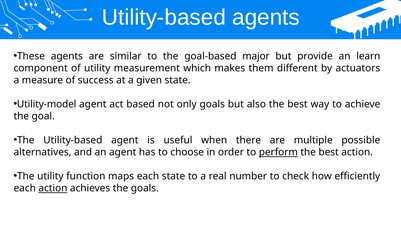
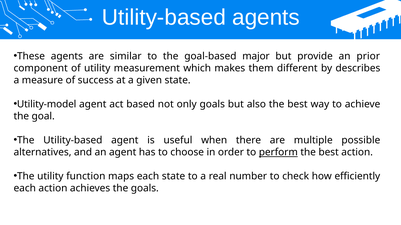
learn: learn -> prior
actuators: actuators -> describes
action at (53, 189) underline: present -> none
